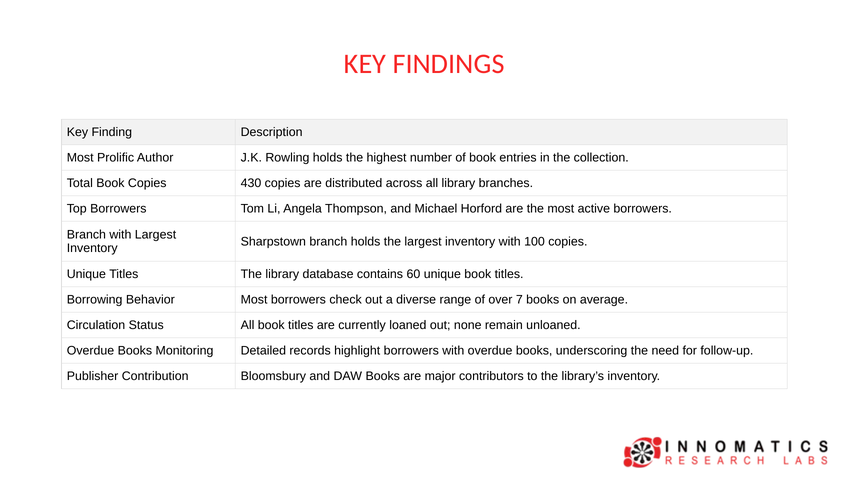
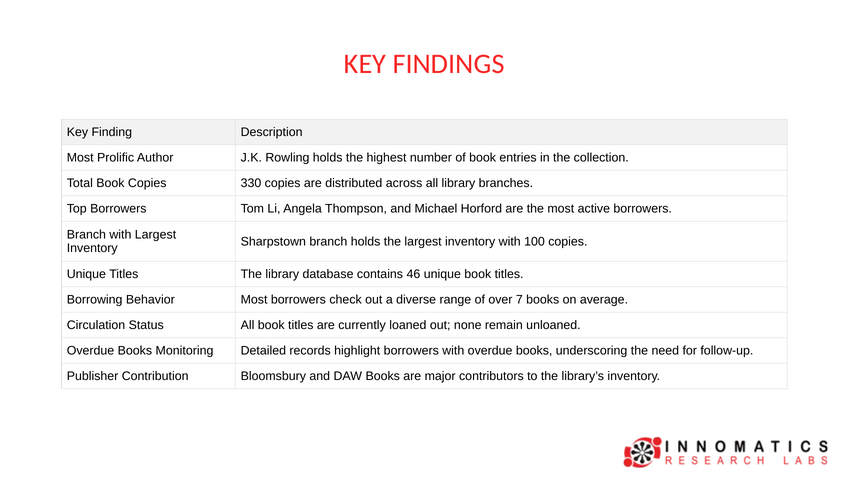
430: 430 -> 330
60: 60 -> 46
